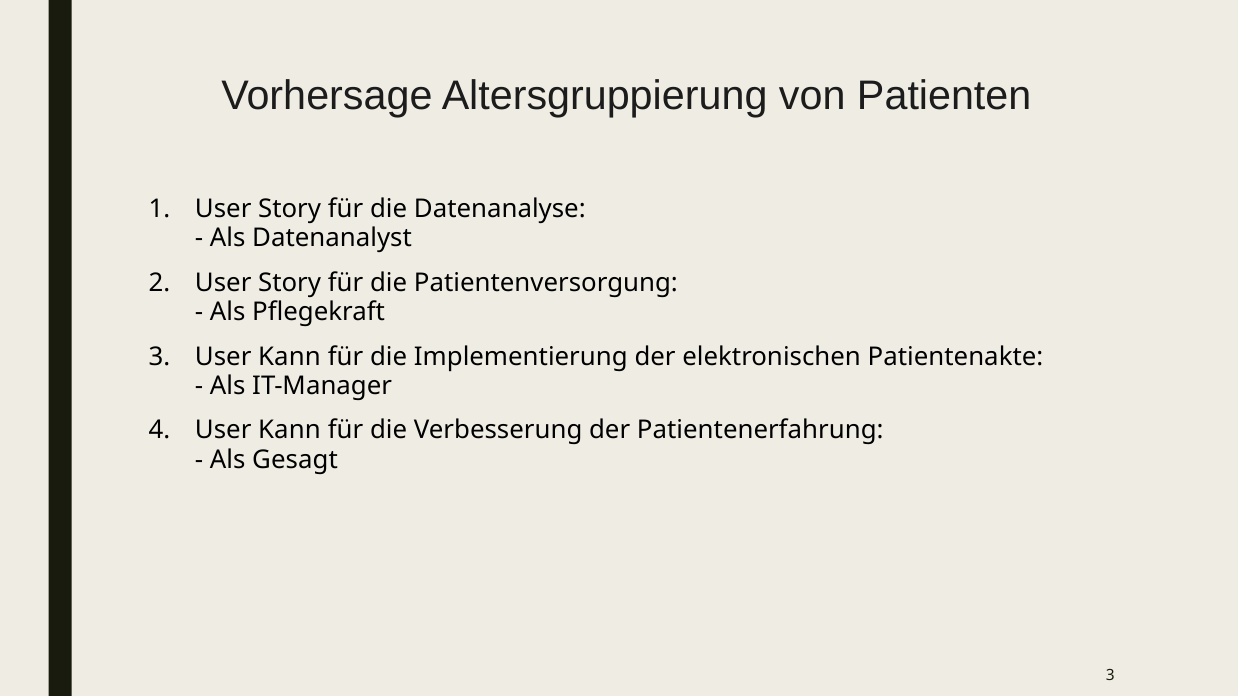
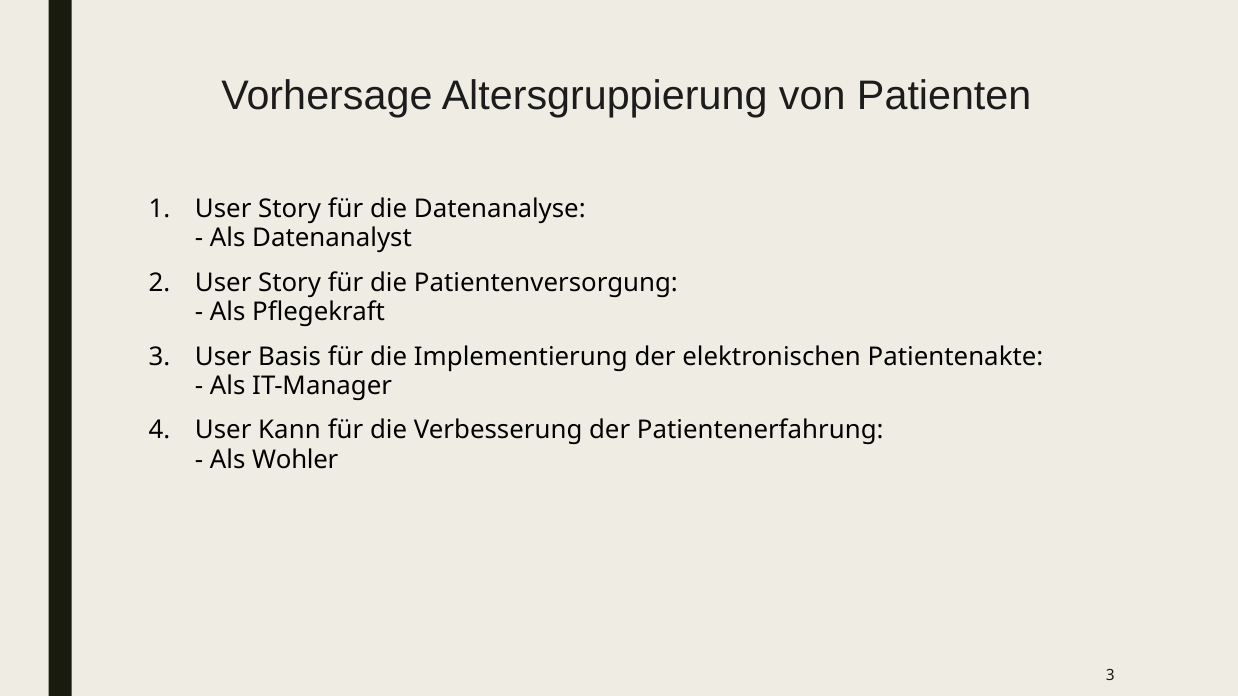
3 User Kann: Kann -> Basis
Gesagt: Gesagt -> Wohler
